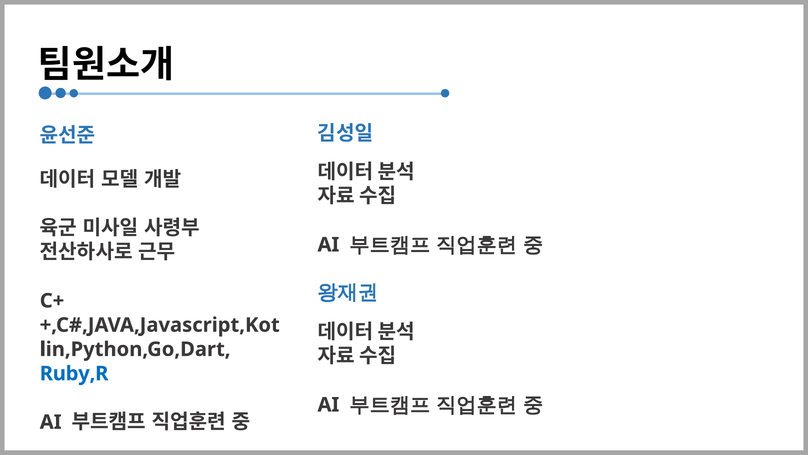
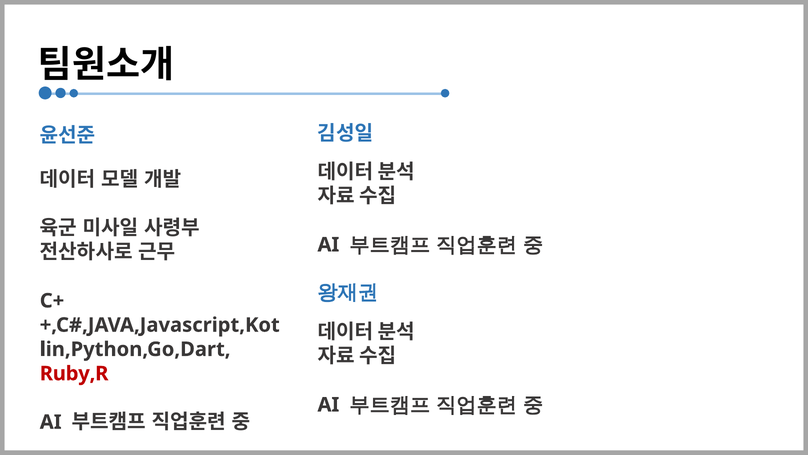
Ruby,R colour: blue -> red
